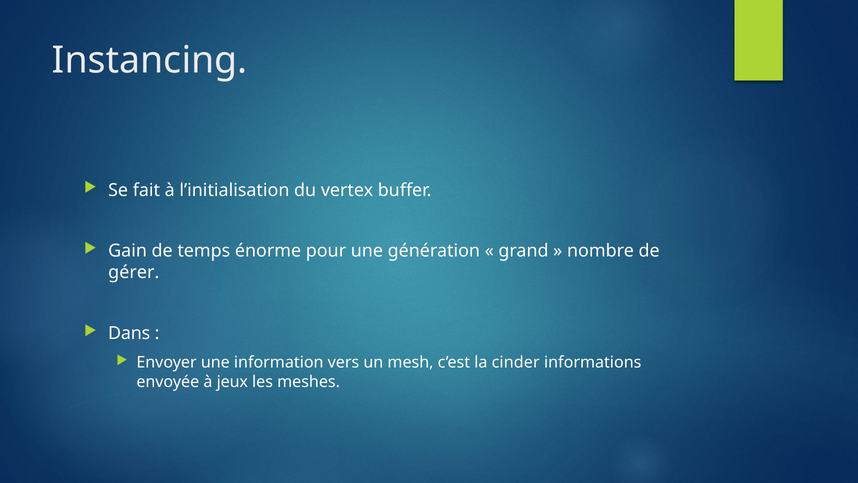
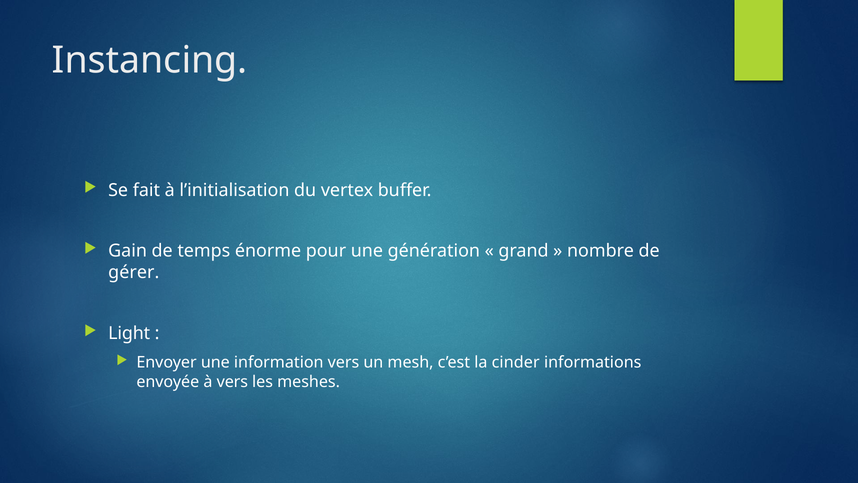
Dans: Dans -> Light
à jeux: jeux -> vers
